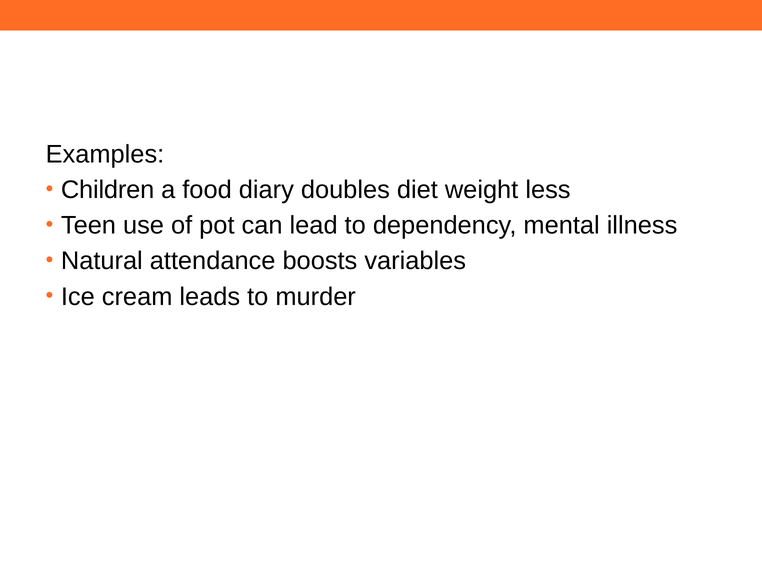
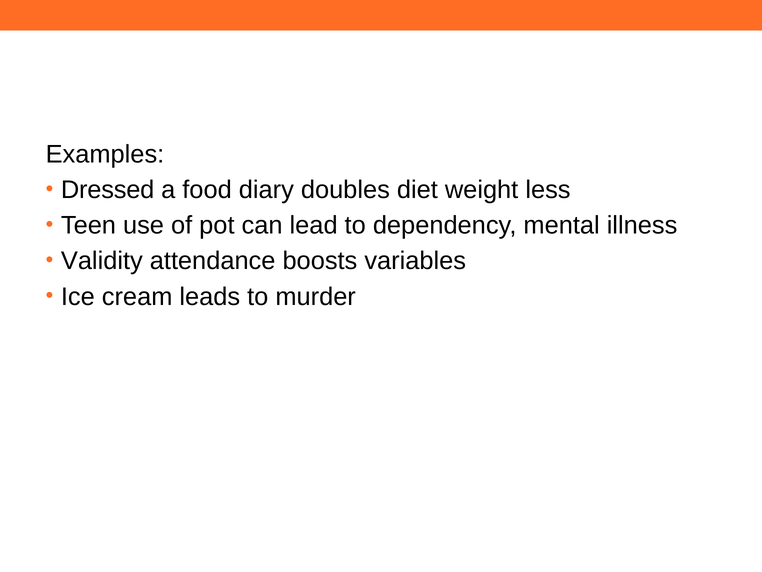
Children: Children -> Dressed
Natural: Natural -> Validity
